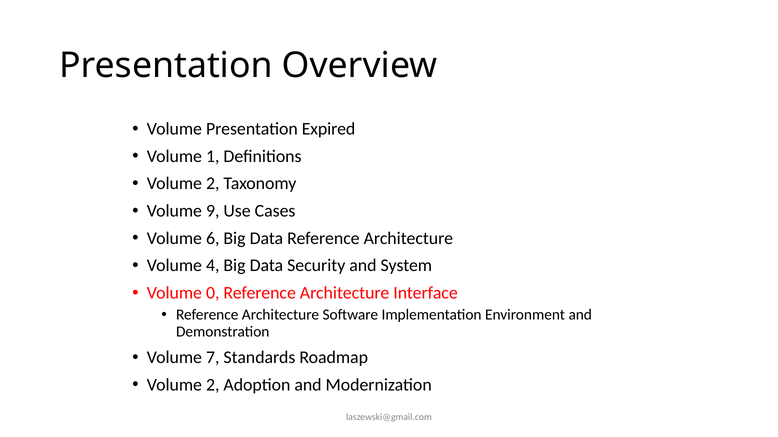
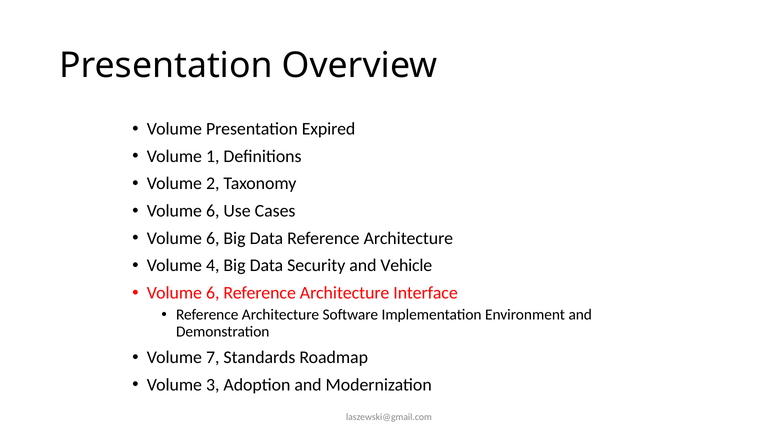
9 at (213, 211): 9 -> 6
System: System -> Vehicle
0 at (213, 293): 0 -> 6
2 at (213, 385): 2 -> 3
